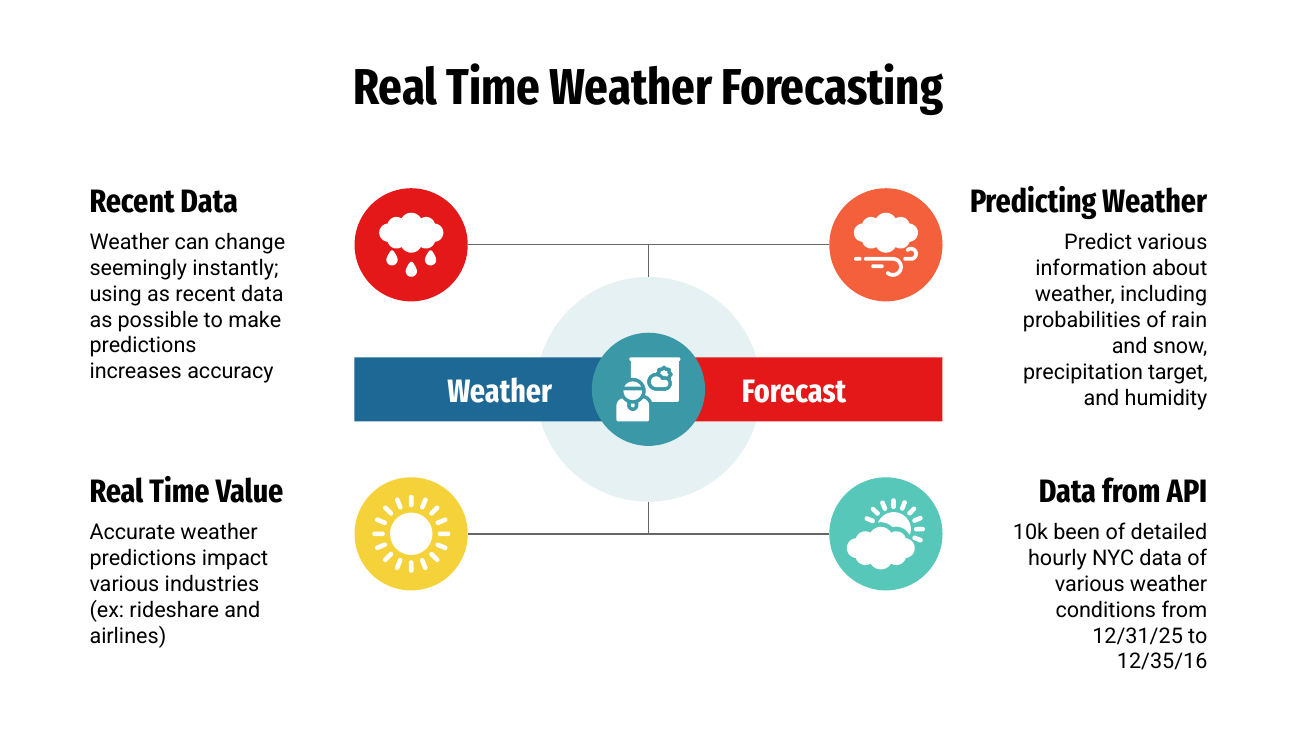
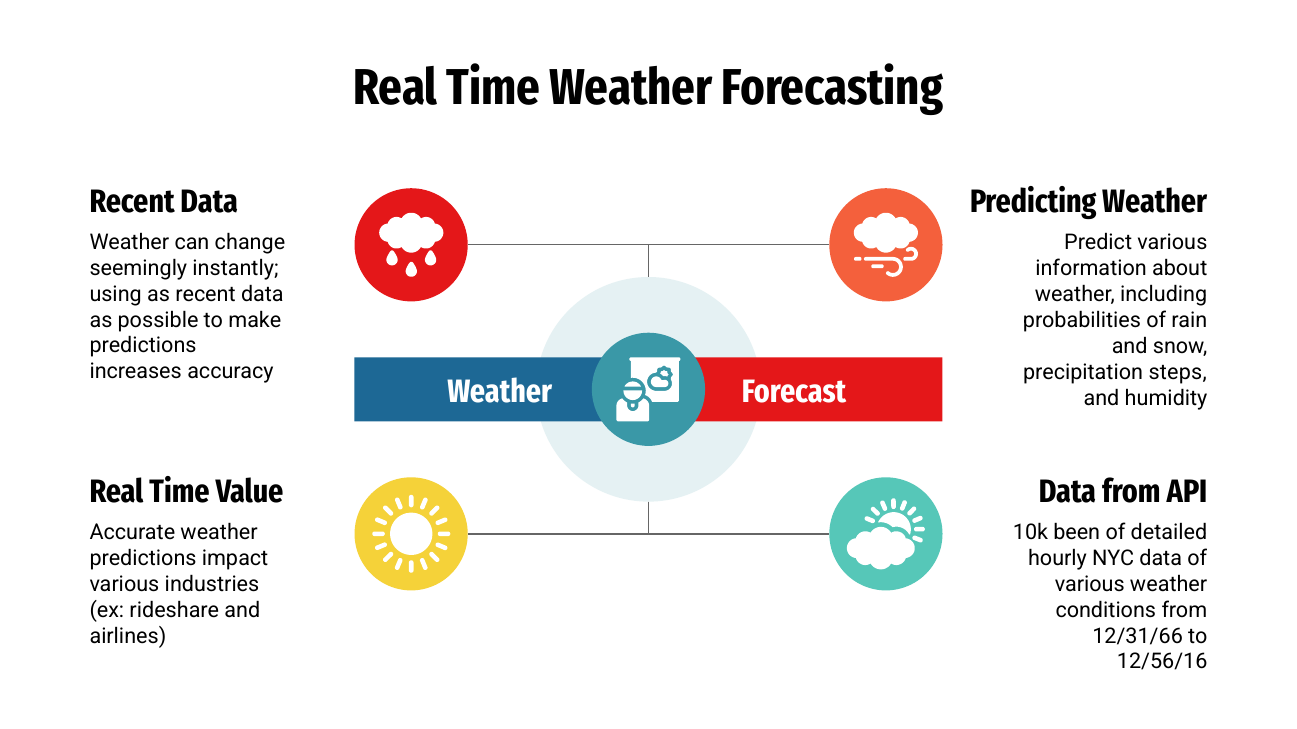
target: target -> steps
12/31/25: 12/31/25 -> 12/31/66
12/35/16: 12/35/16 -> 12/56/16
